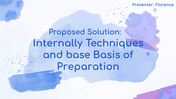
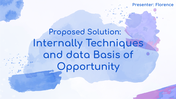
base: base -> data
Preparation: Preparation -> Opportunity
